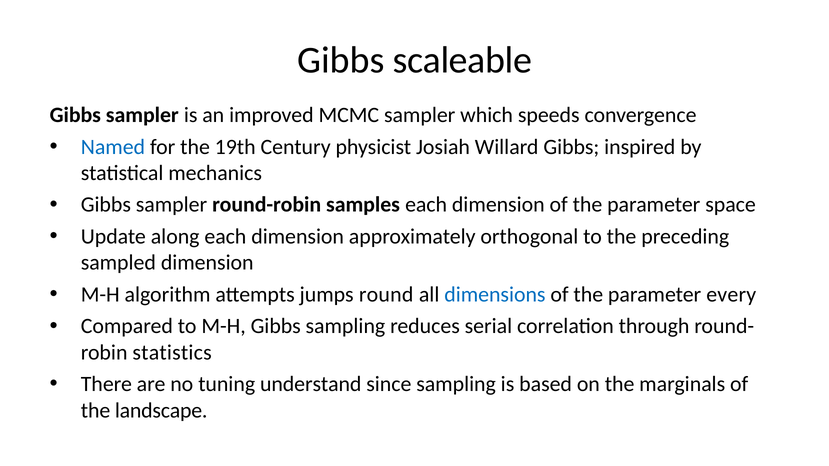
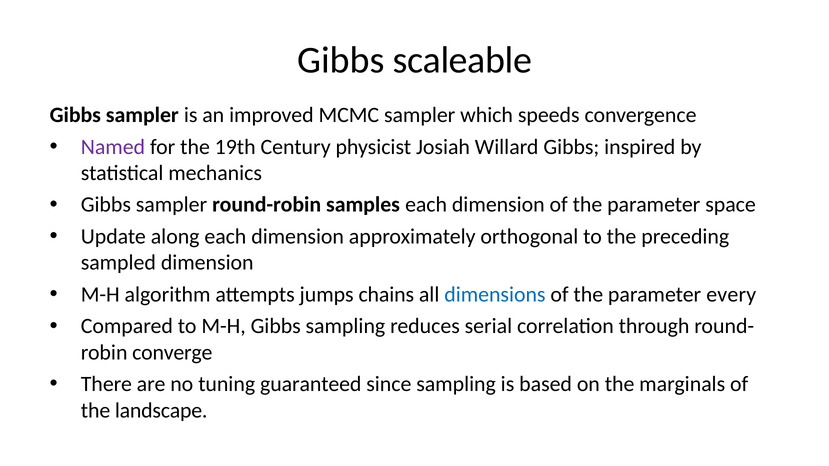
Named colour: blue -> purple
round: round -> chains
statistics: statistics -> converge
understand: understand -> guaranteed
